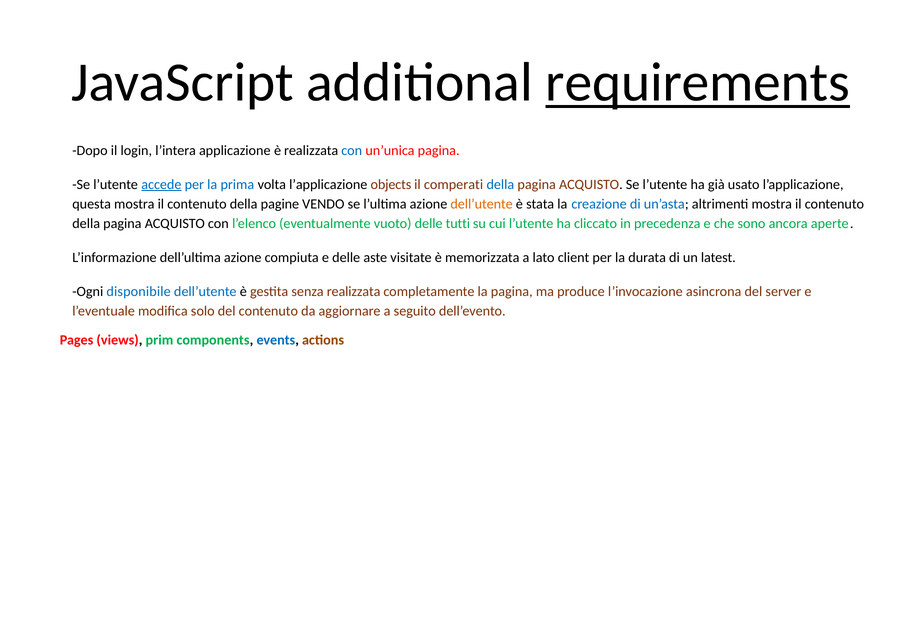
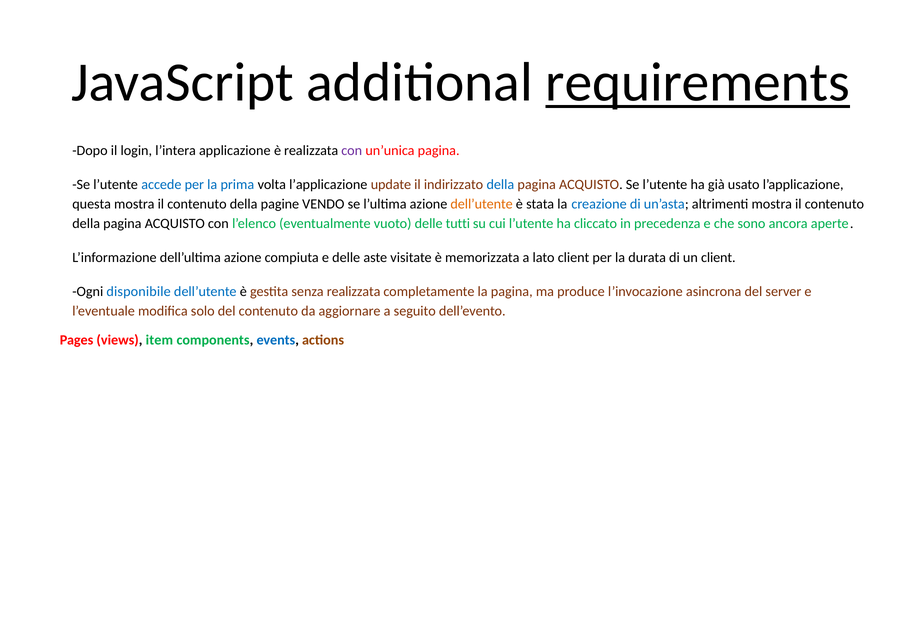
con at (352, 150) colour: blue -> purple
accede underline: present -> none
objects: objects -> update
comperati: comperati -> indirizzato
un latest: latest -> client
prim: prim -> item
